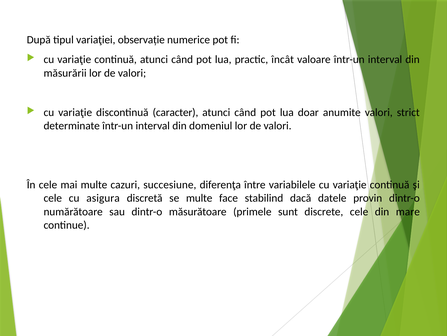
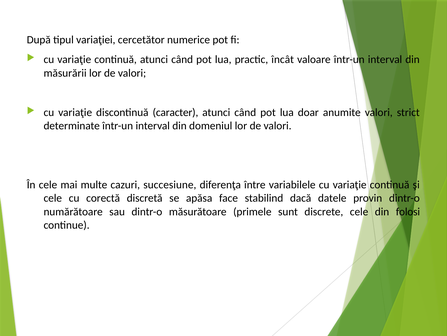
observație: observație -> cercetător
asigura: asigura -> corectă
se multe: multe -> apăsa
mare: mare -> folosi
